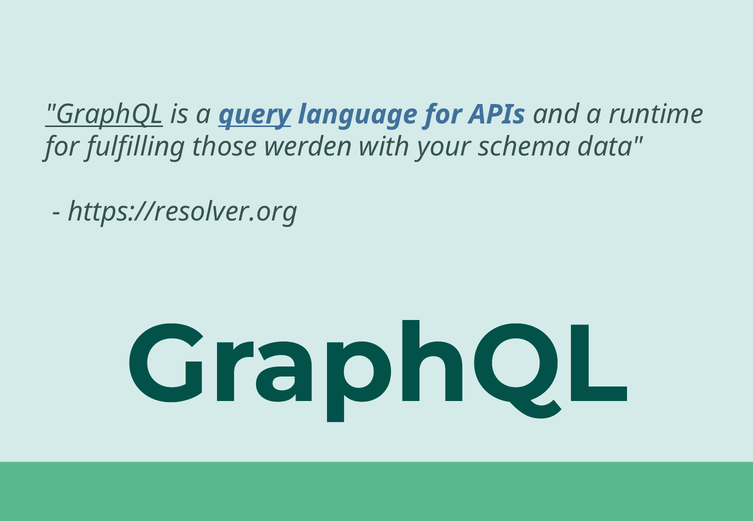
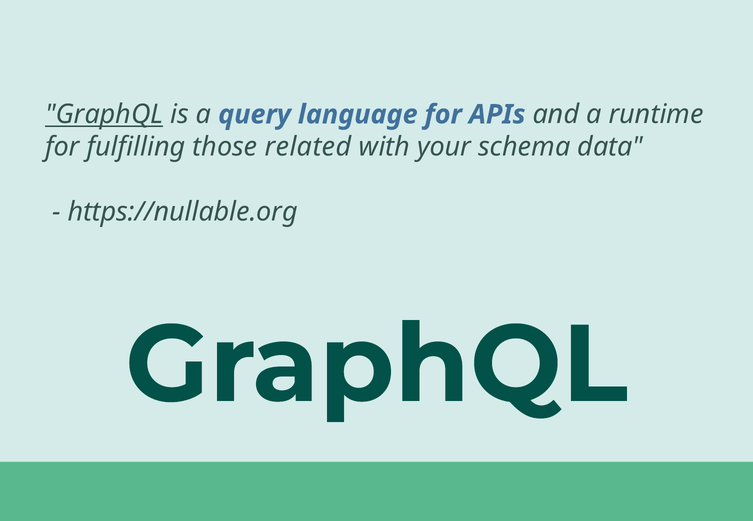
query underline: present -> none
werden: werden -> related
https://resolver.org: https://resolver.org -> https://nullable.org
